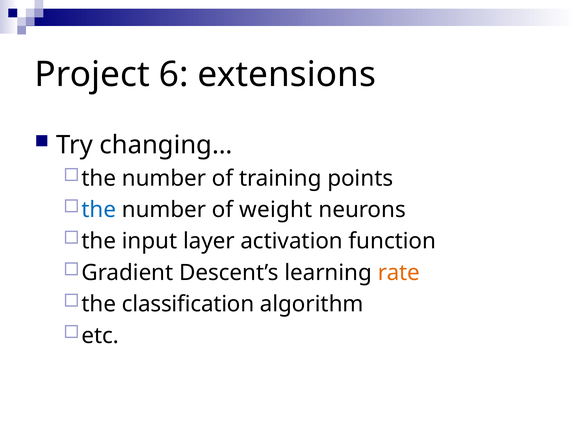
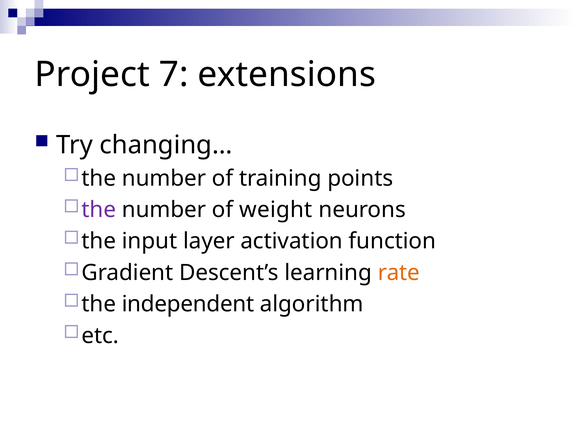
6: 6 -> 7
the at (99, 210) colour: blue -> purple
classification: classification -> independent
